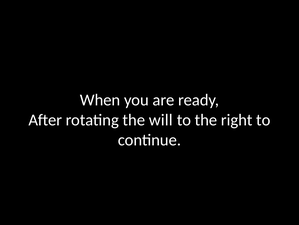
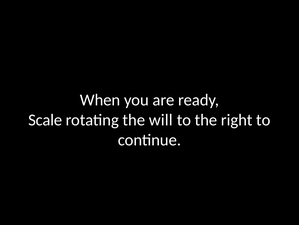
After: After -> Scale
